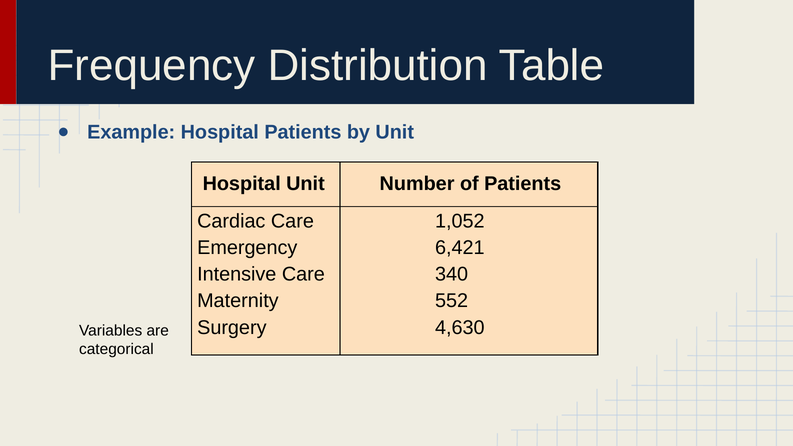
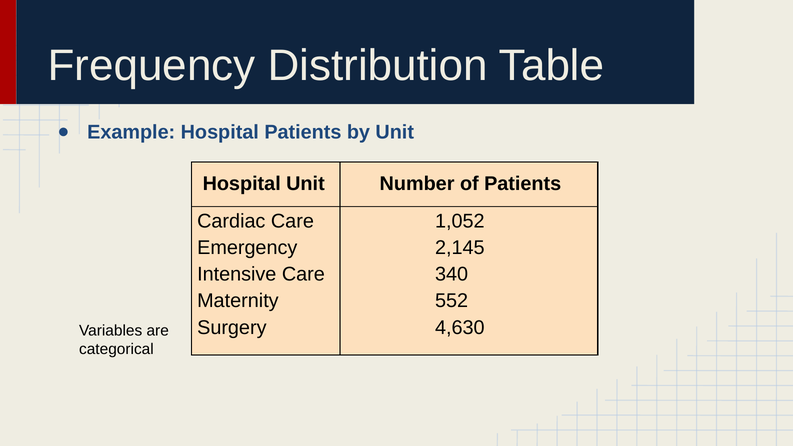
6,421: 6,421 -> 2,145
